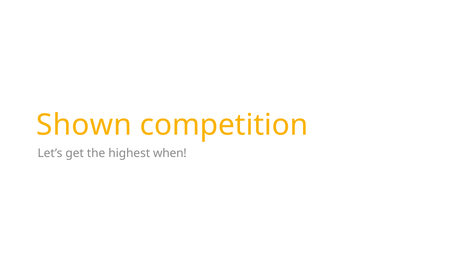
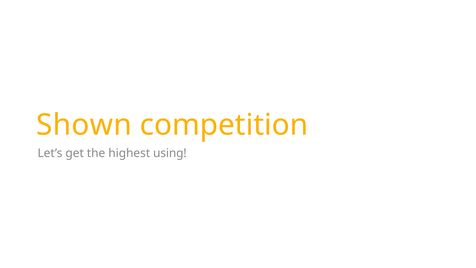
when: when -> using
